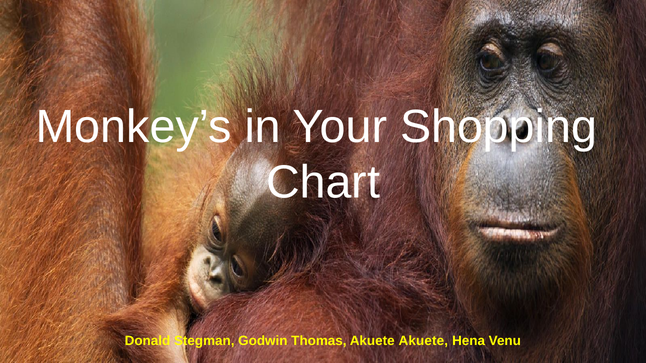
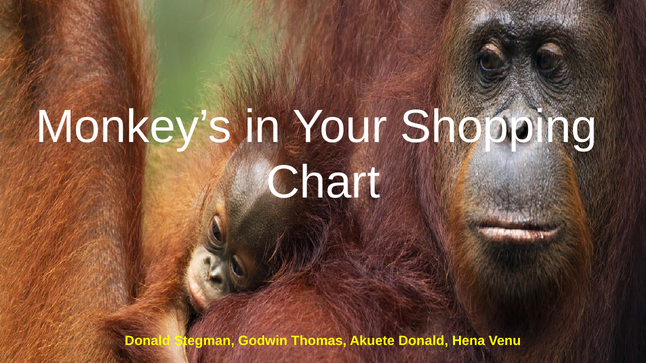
Akuete Akuete: Akuete -> Donald
